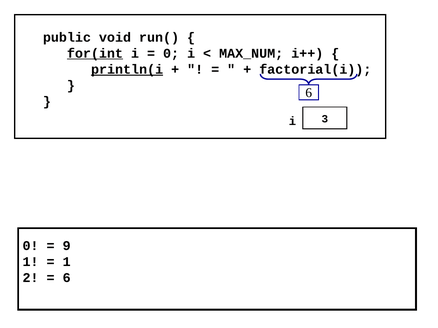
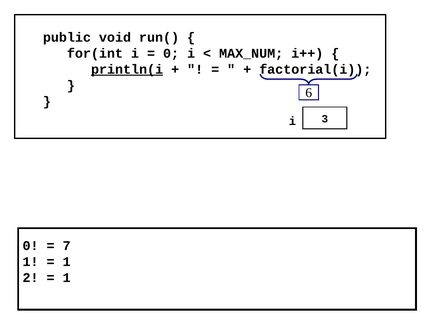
for(int underline: present -> none
9: 9 -> 7
6 at (67, 278): 6 -> 1
